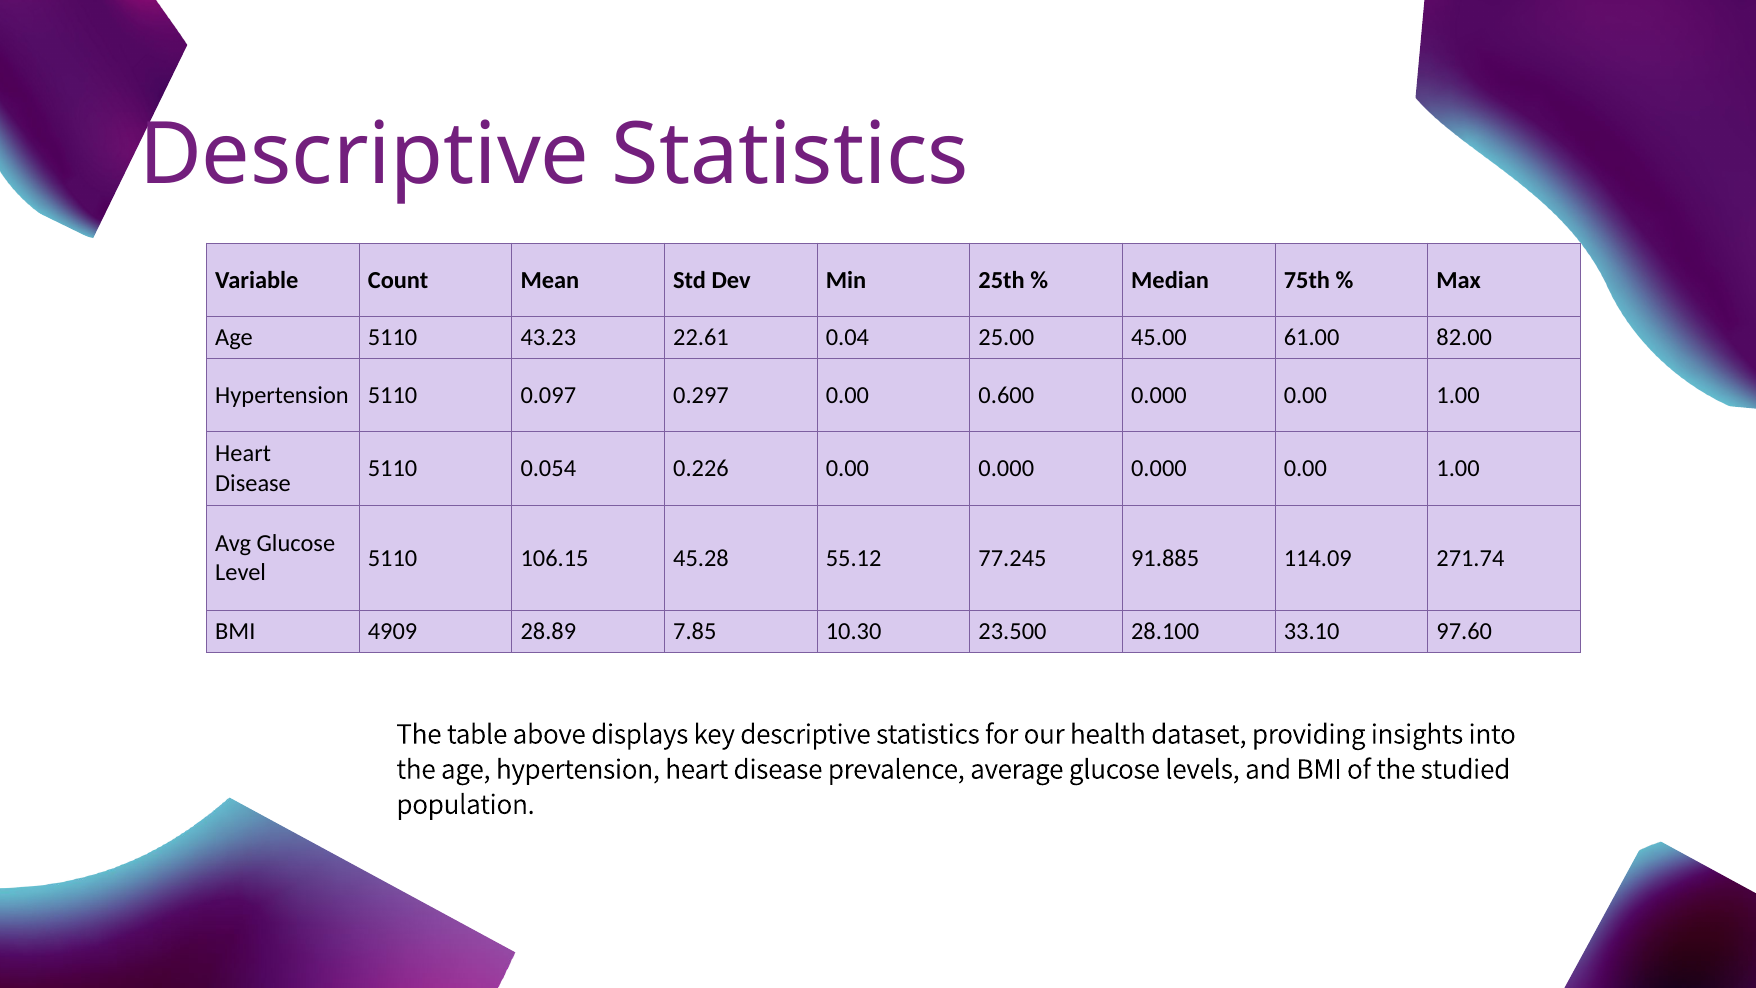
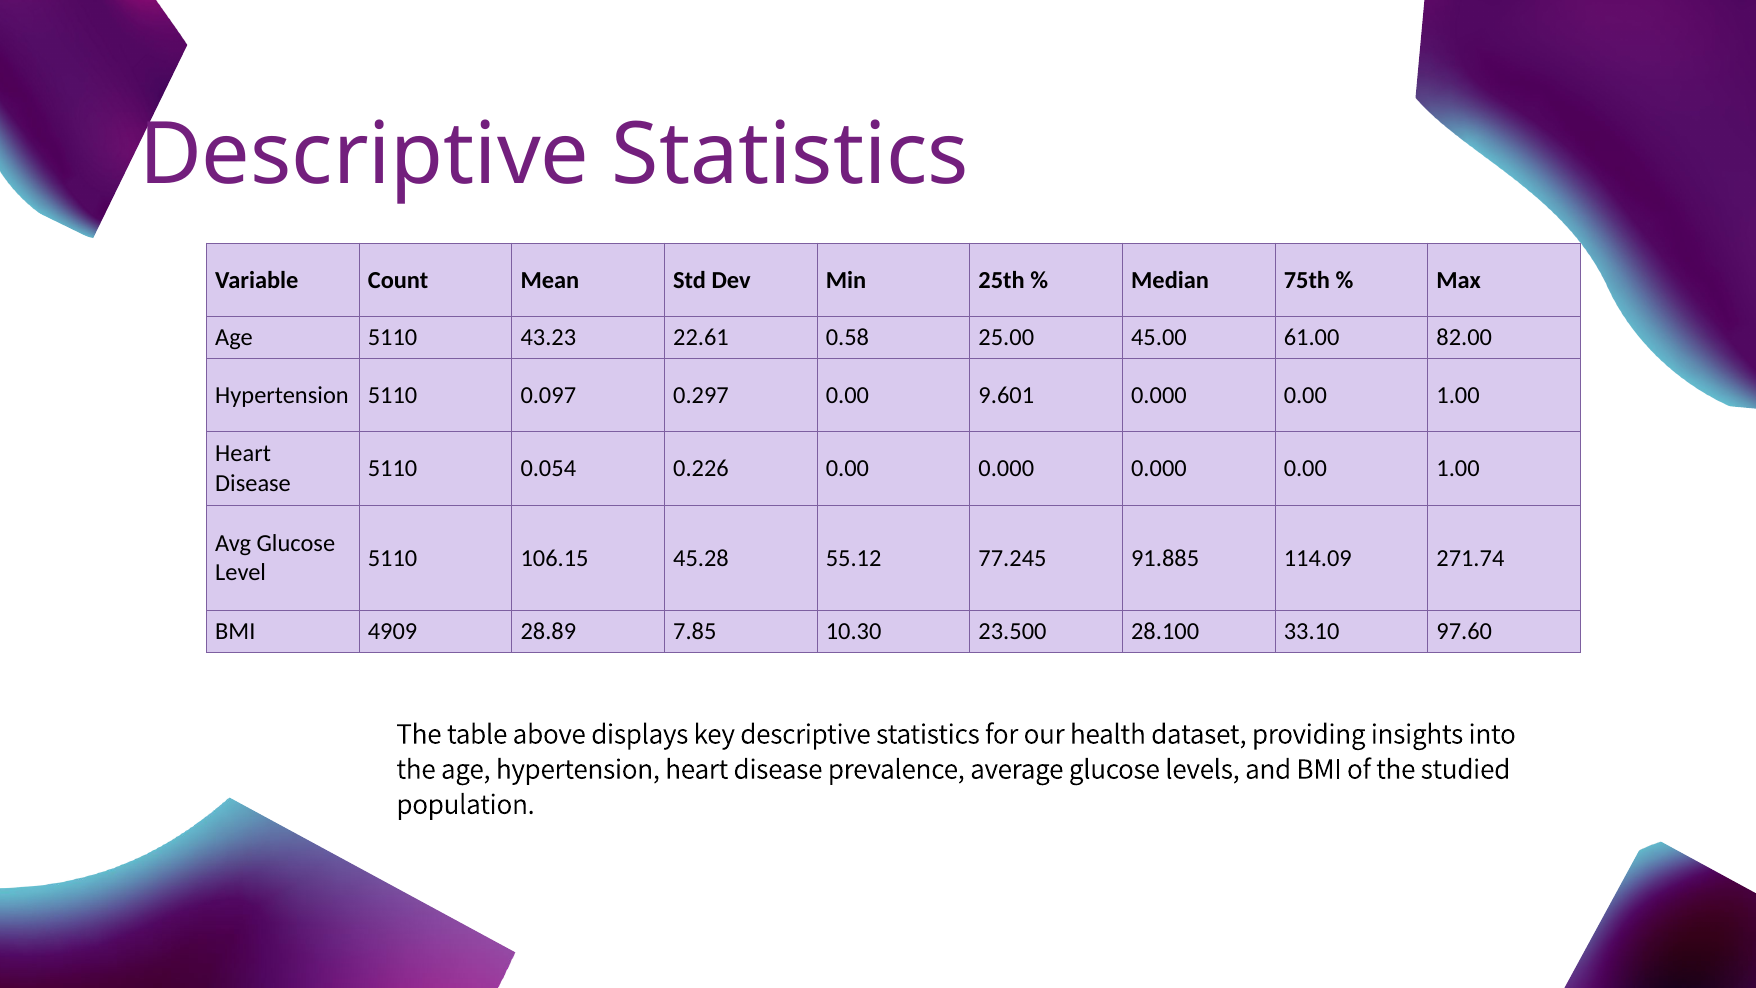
0.04: 0.04 -> 0.58
0.600: 0.600 -> 9.601
